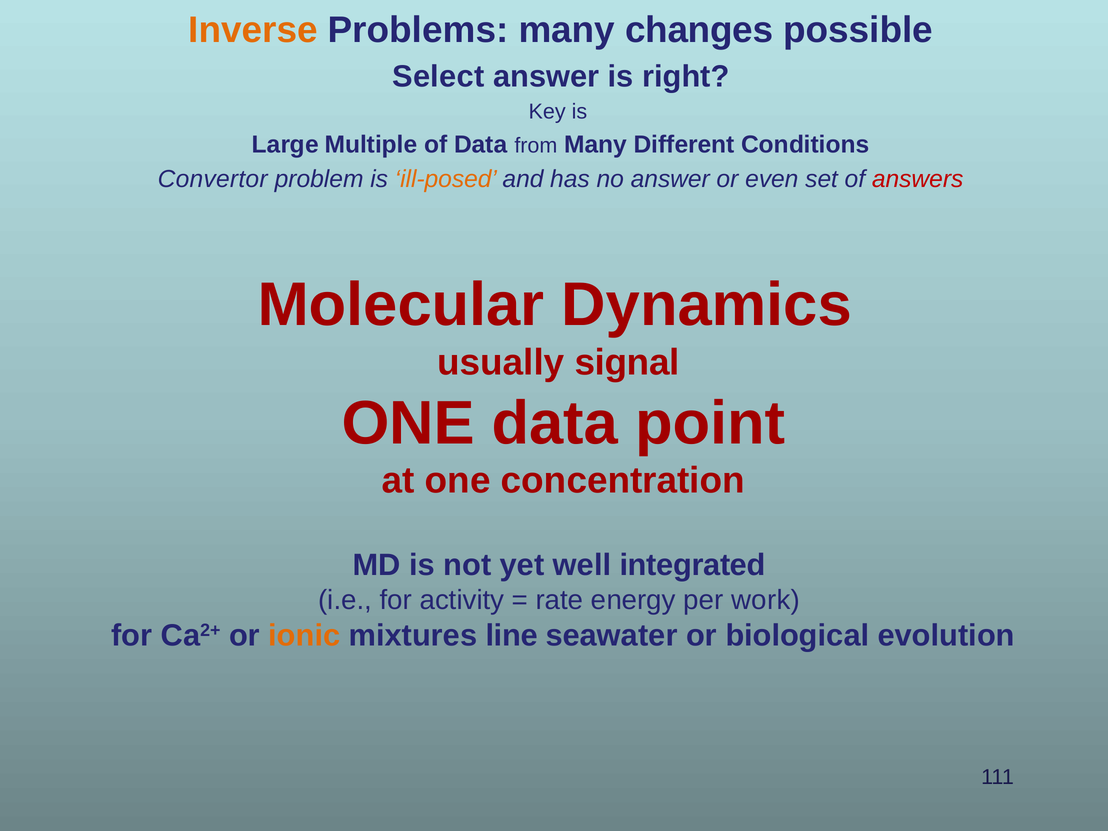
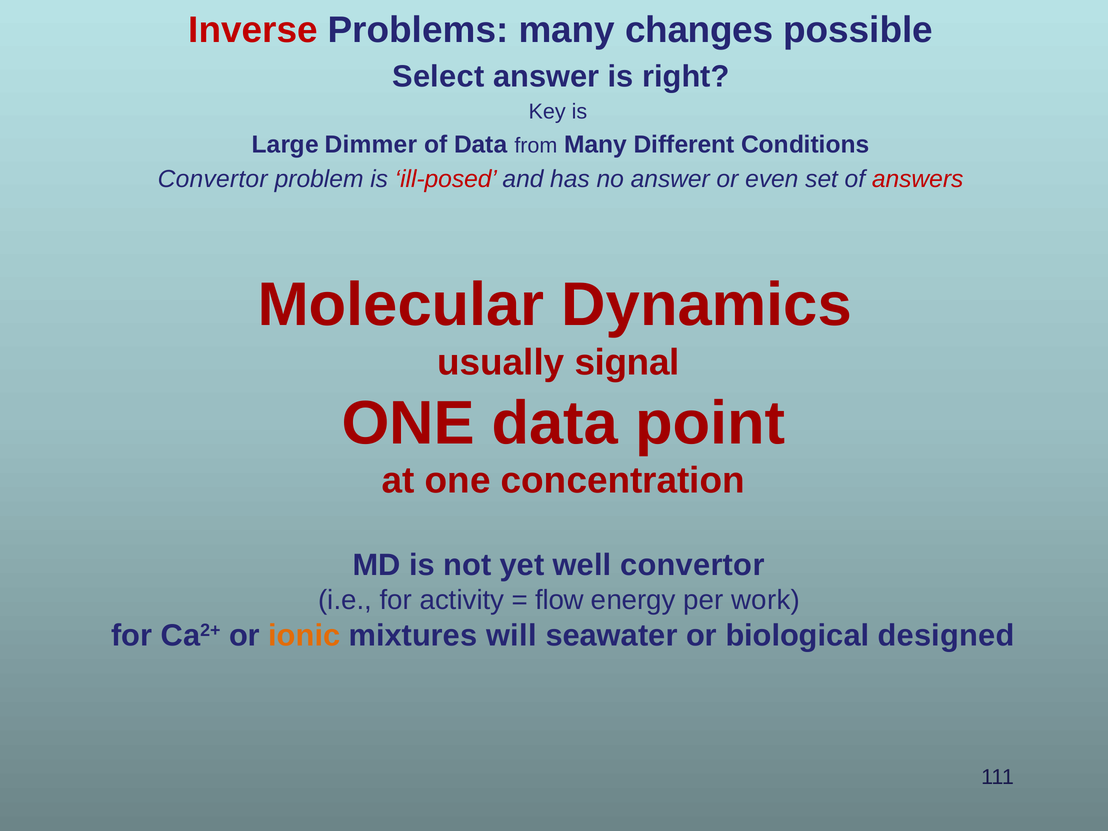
Inverse colour: orange -> red
Multiple: Multiple -> Dimmer
ill-posed colour: orange -> red
well integrated: integrated -> convertor
rate: rate -> flow
line: line -> will
evolution: evolution -> designed
